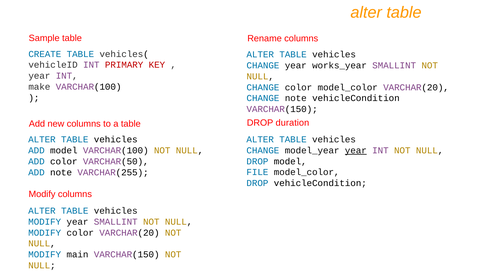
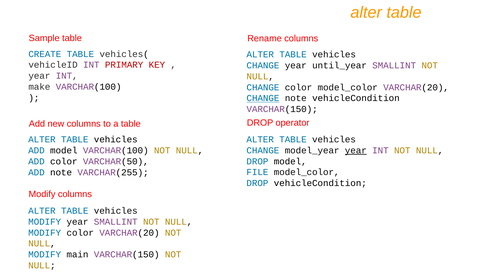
works_year: works_year -> until_year
CHANGE at (263, 98) underline: none -> present
duration: duration -> operator
